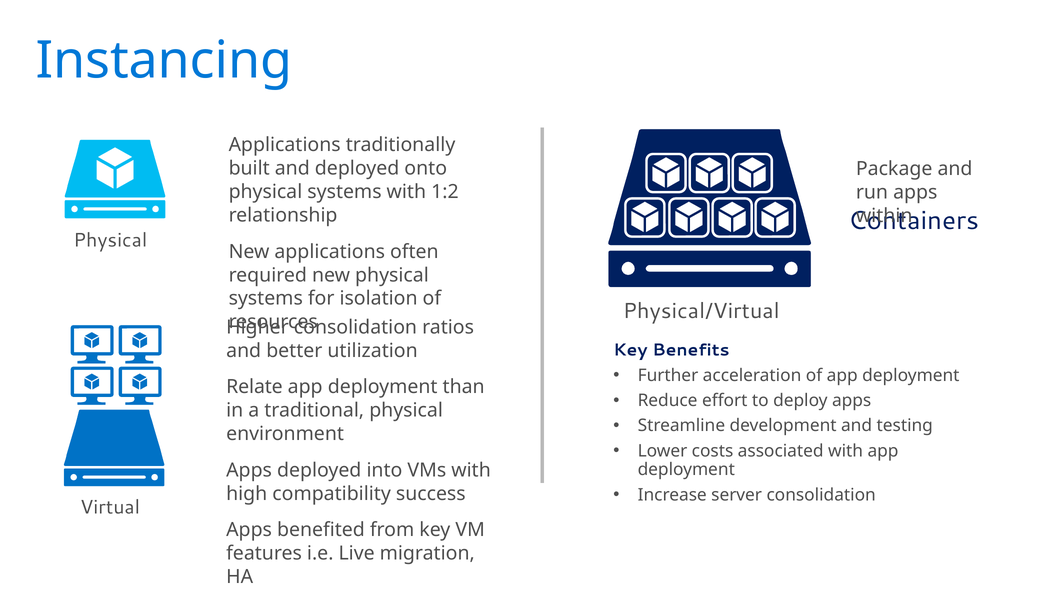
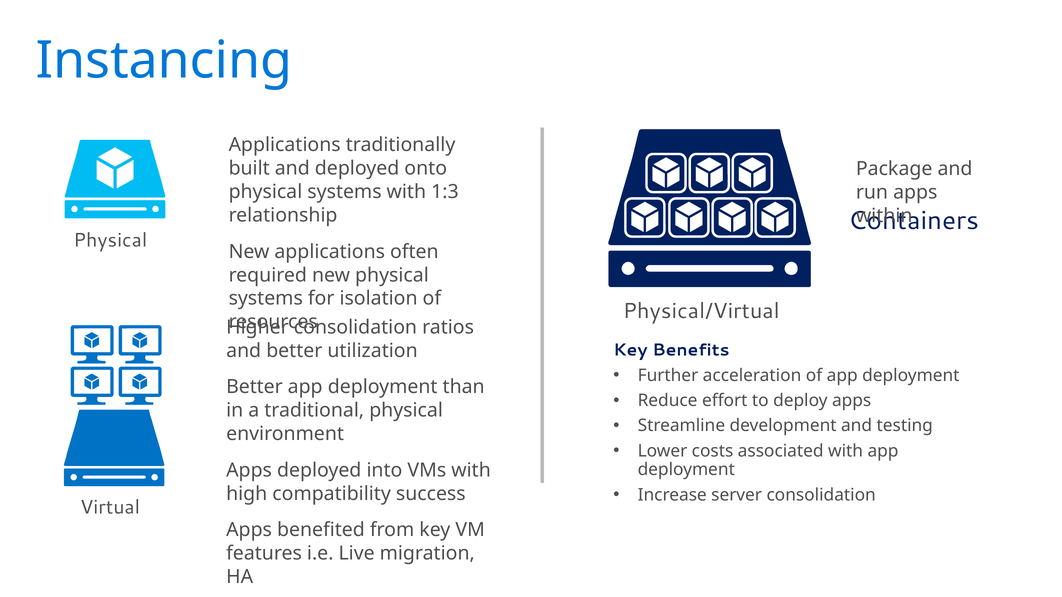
1:2: 1:2 -> 1:3
Relate at (254, 387): Relate -> Better
